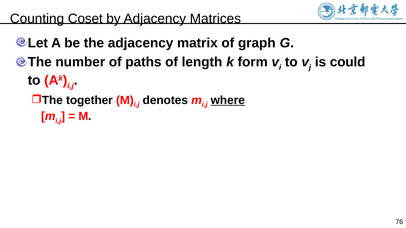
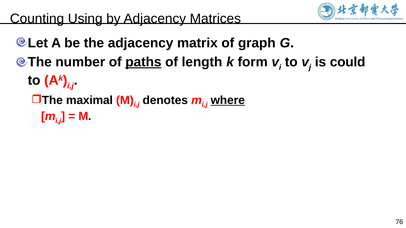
Coset: Coset -> Using
paths underline: none -> present
together: together -> maximal
